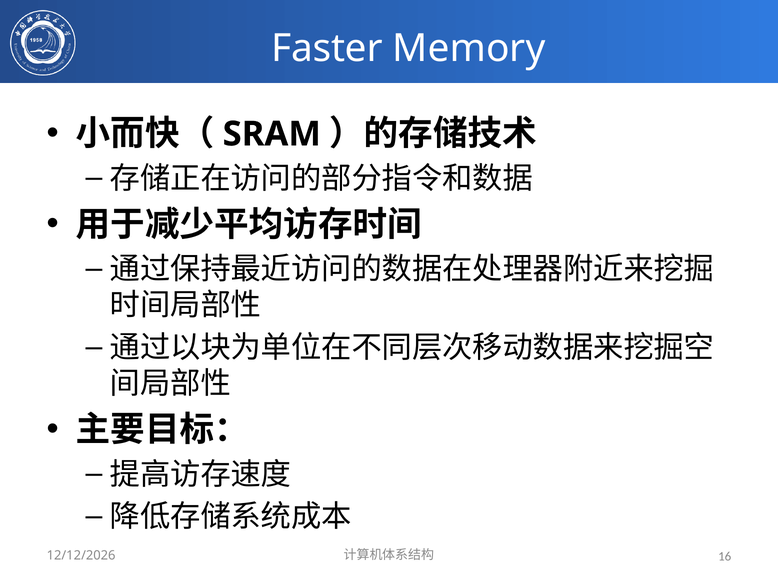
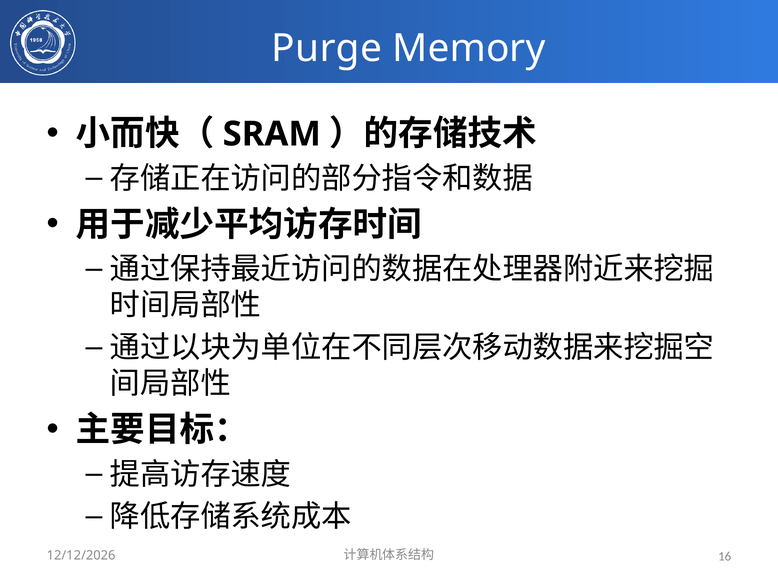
Faster: Faster -> Purge
